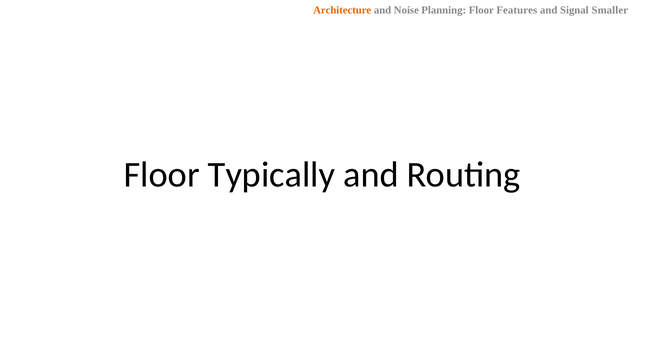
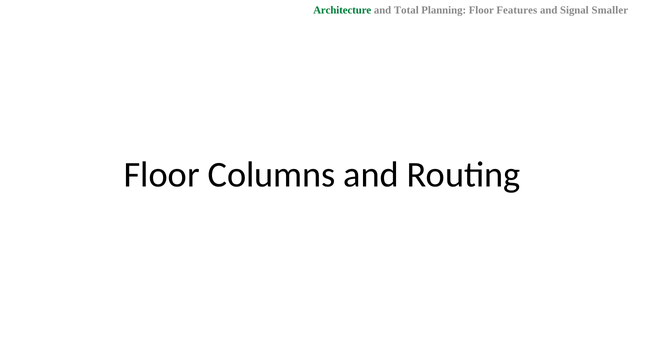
Architecture colour: orange -> green
Noise: Noise -> Total
Typically: Typically -> Columns
